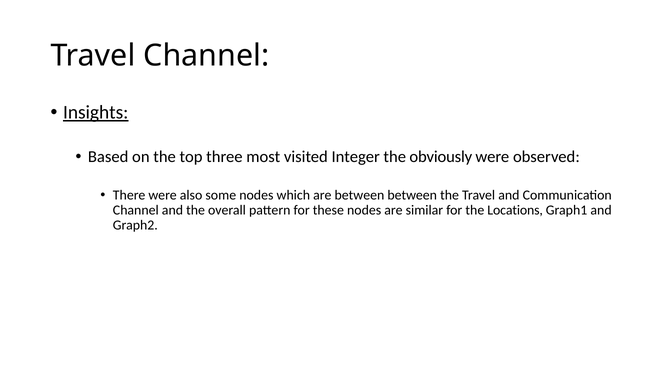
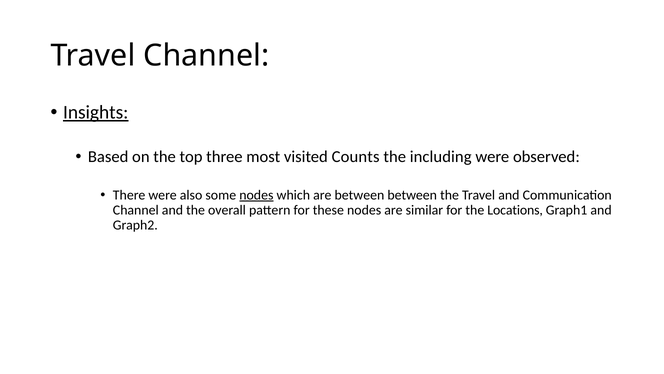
Integer: Integer -> Counts
obviously: obviously -> including
nodes at (256, 195) underline: none -> present
